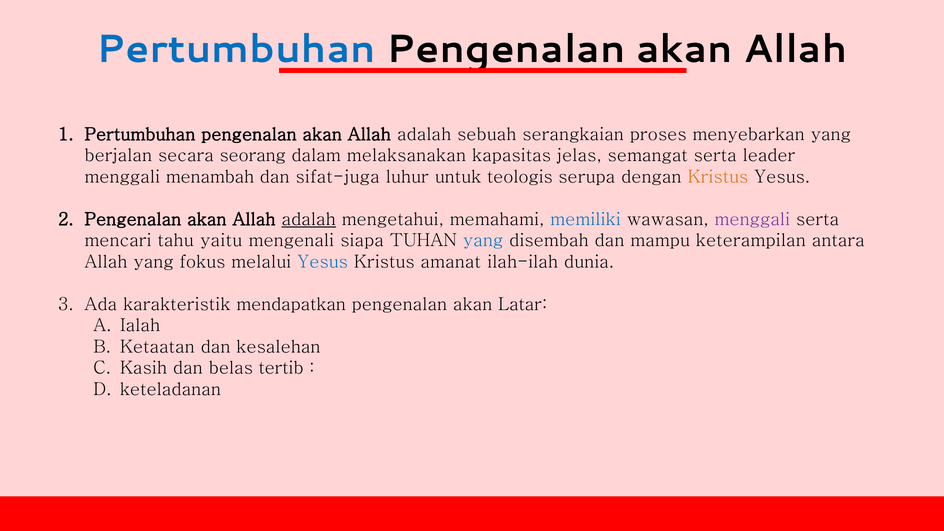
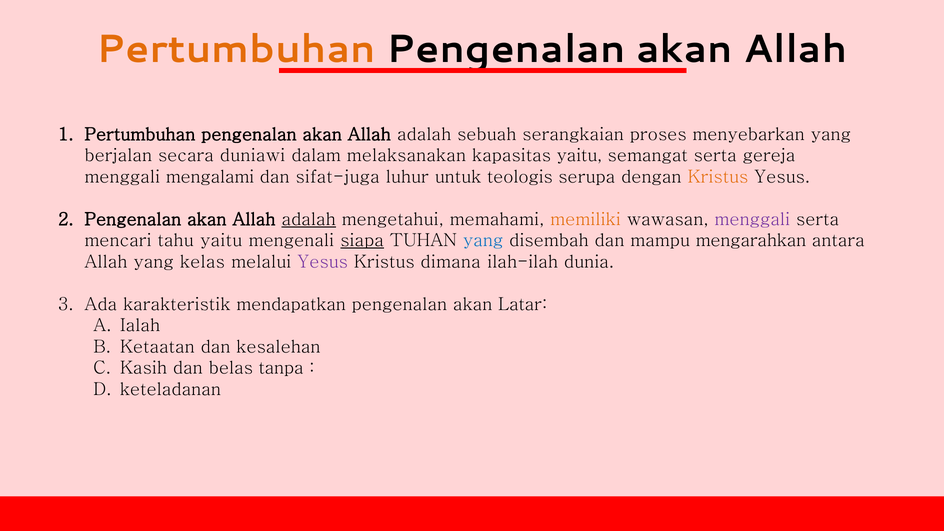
Pertumbuhan at (236, 49) colour: blue -> orange
seorang: seorang -> duniawi
kapasitas jelas: jelas -> yaitu
leader: leader -> gereja
menambah: menambah -> mengalami
memiliki colour: blue -> orange
siapa underline: none -> present
keterampilan: keterampilan -> mengarahkan
fokus: fokus -> kelas
Yesus at (323, 262) colour: blue -> purple
amanat: amanat -> dimana
tertib: tertib -> tanpa
